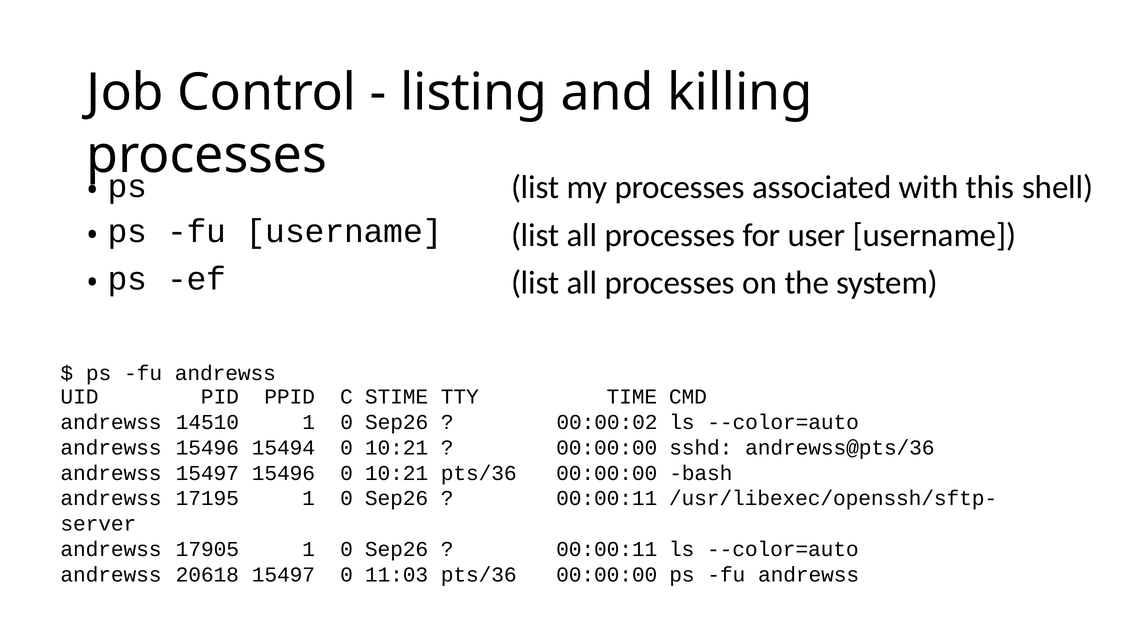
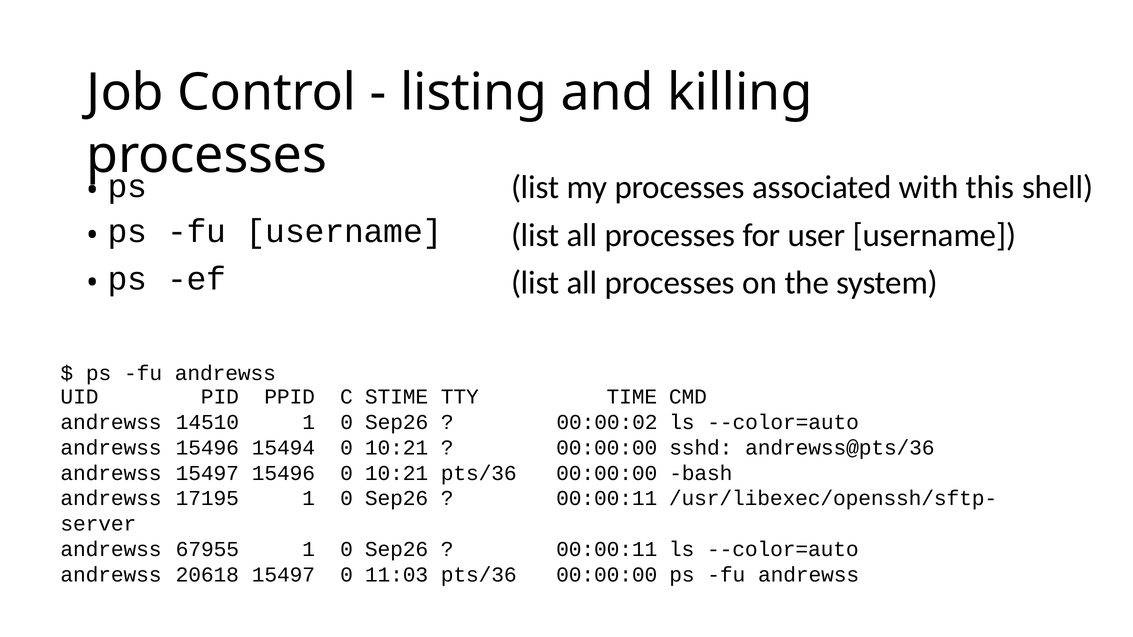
17905: 17905 -> 67955
